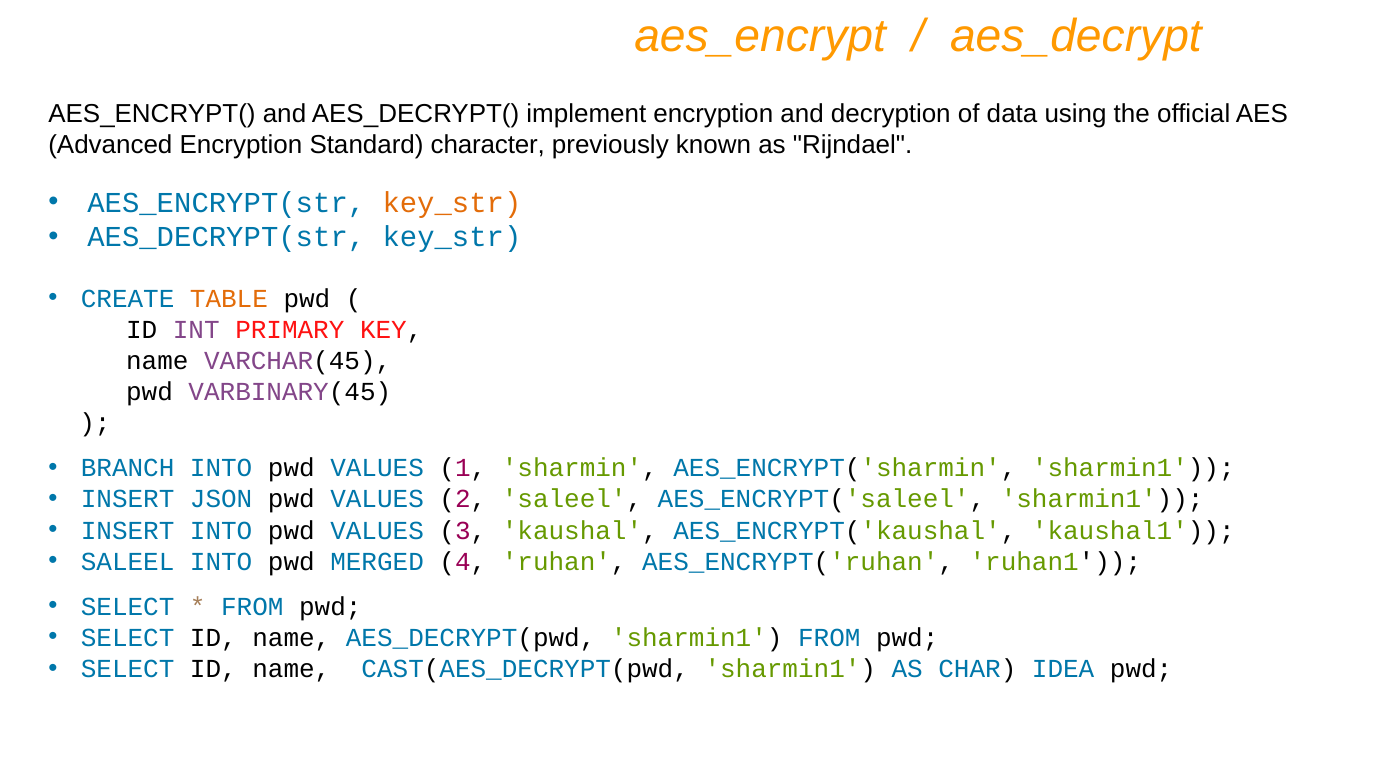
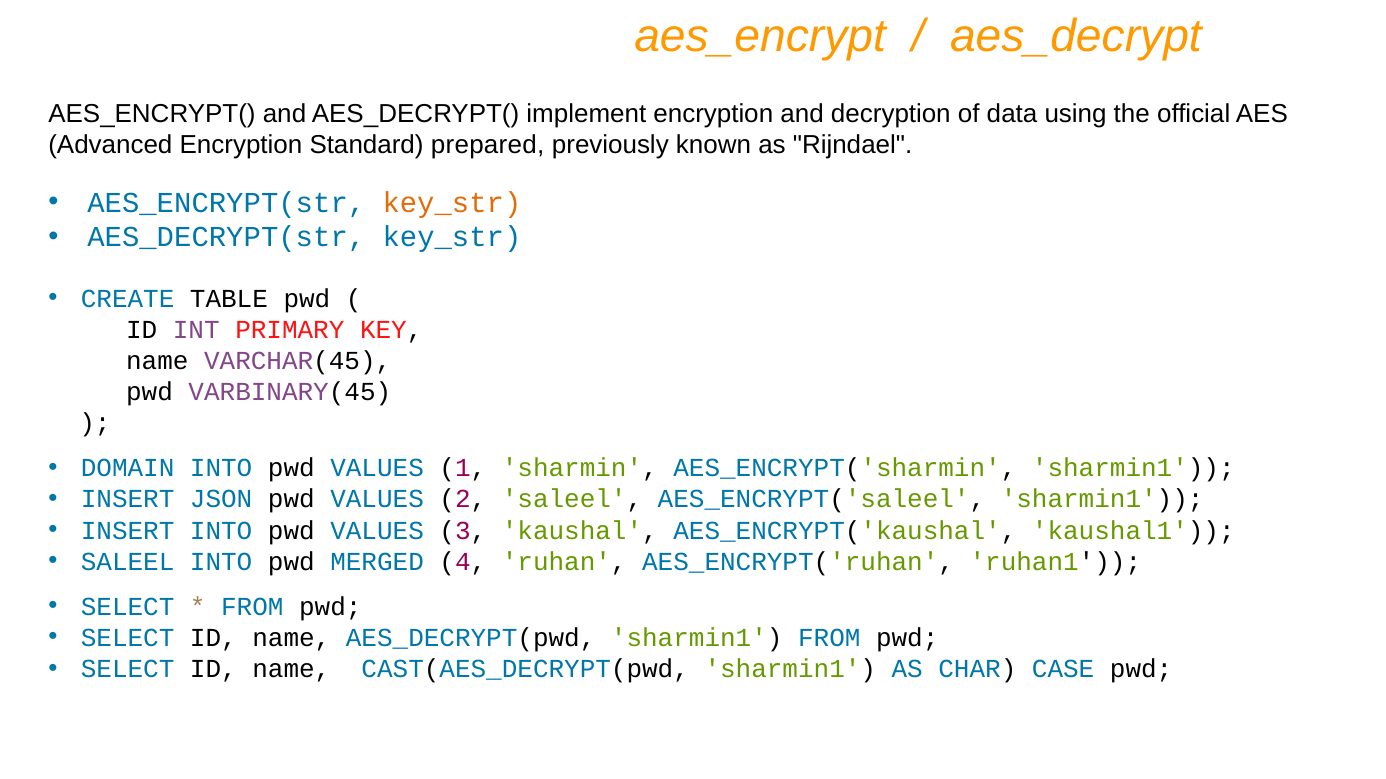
character: character -> prepared
TABLE colour: orange -> black
BRANCH: BRANCH -> DOMAIN
IDEA: IDEA -> CASE
